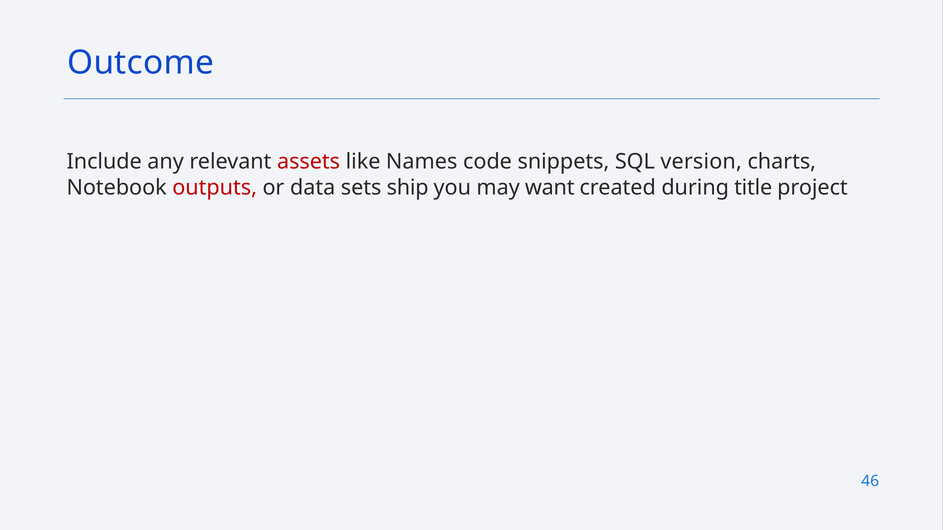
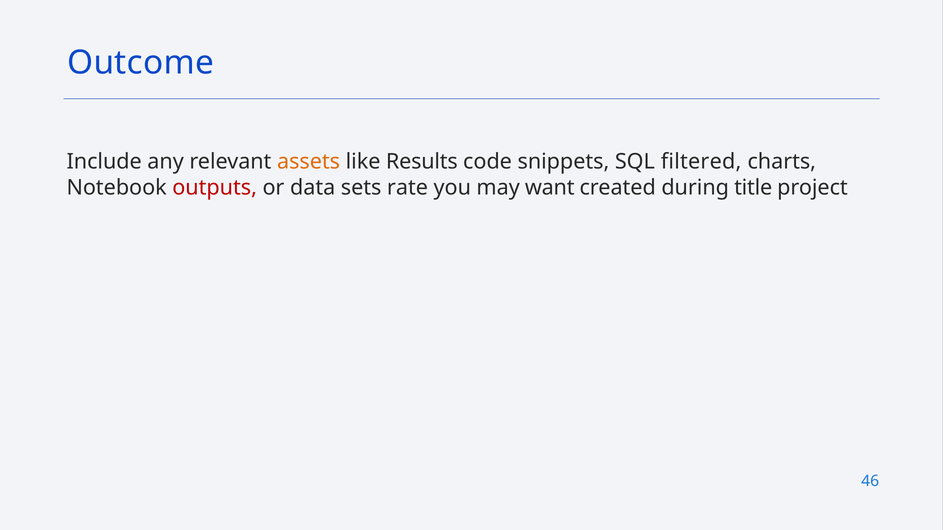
assets colour: red -> orange
Names: Names -> Results
version: version -> filtered
ship: ship -> rate
